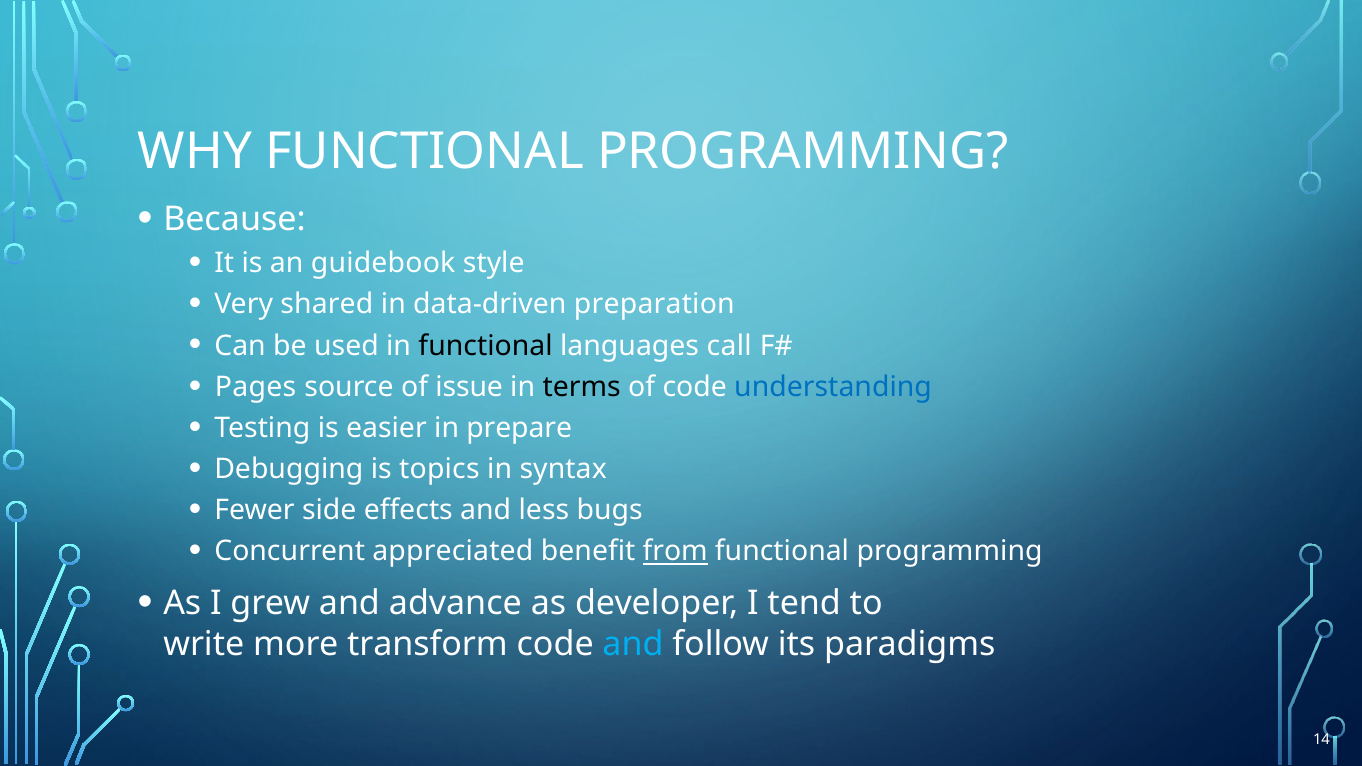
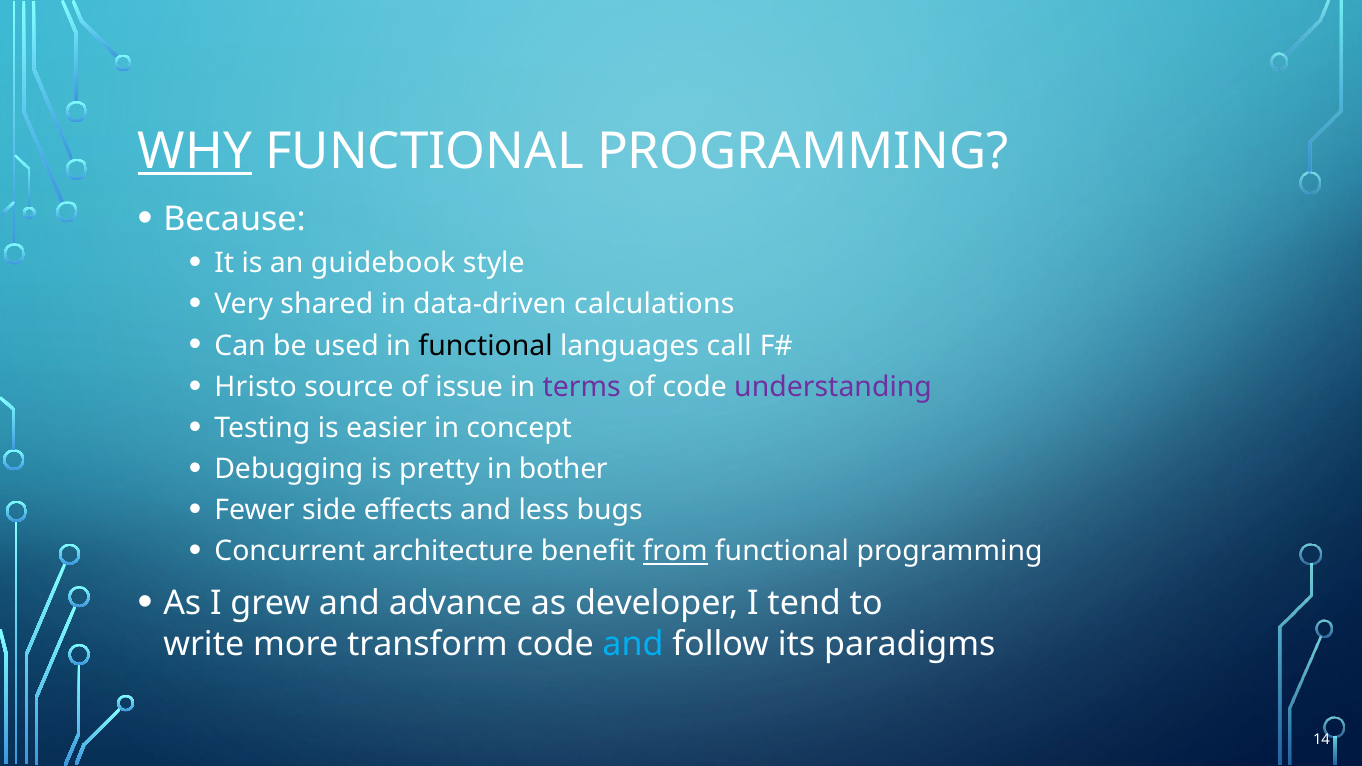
WHY underline: none -> present
preparation: preparation -> calculations
Pages: Pages -> Hristo
terms colour: black -> purple
understanding colour: blue -> purple
prepare: prepare -> concept
topics: topics -> pretty
syntax: syntax -> bother
appreciated: appreciated -> architecture
